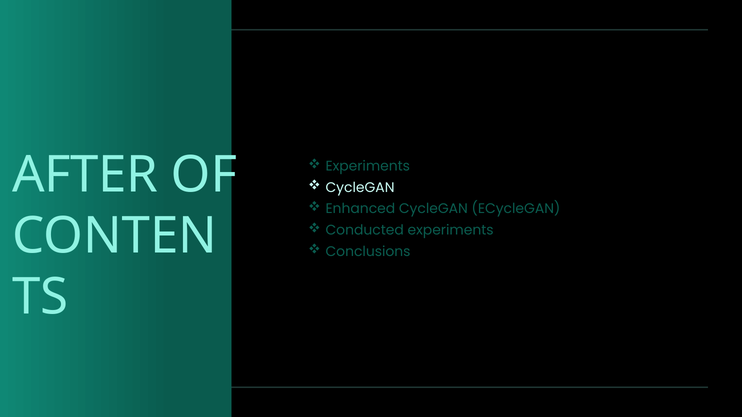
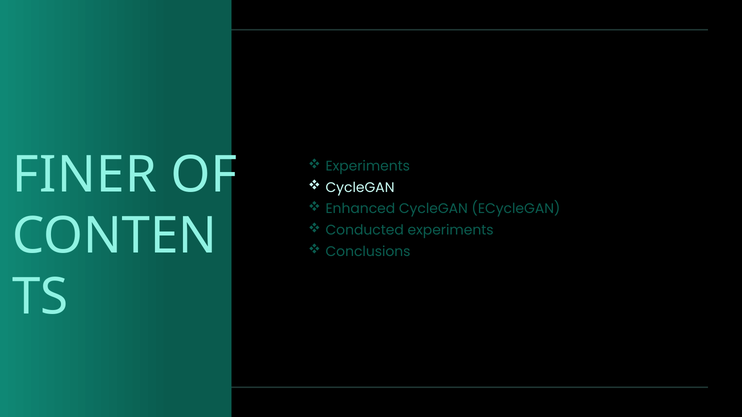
AFTER: AFTER -> FINER
